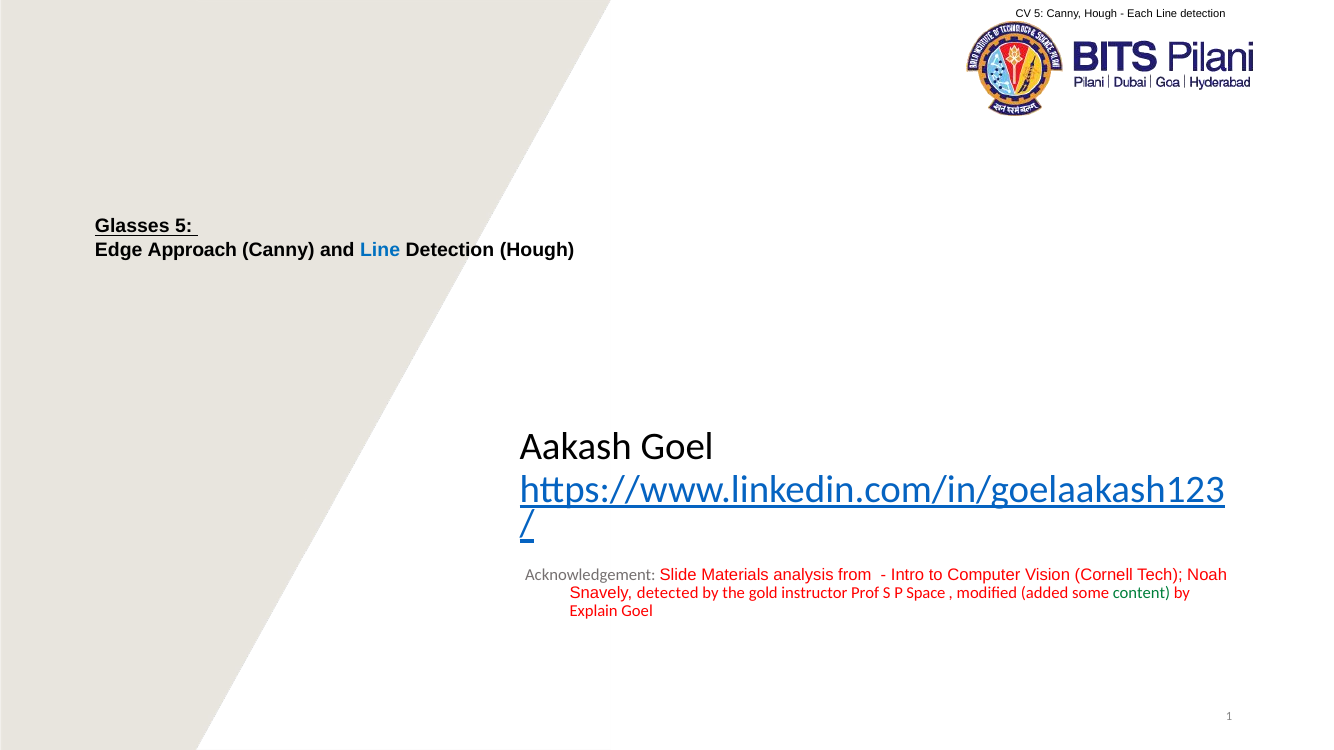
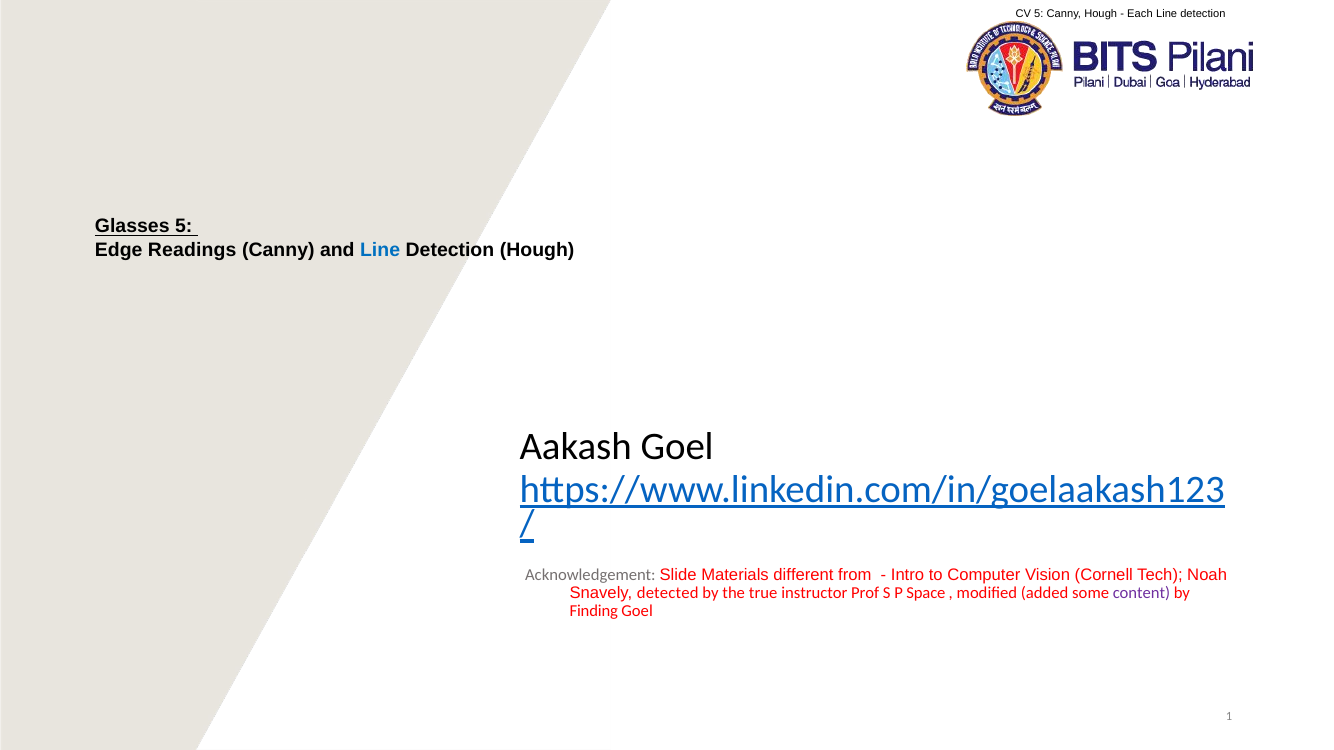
Approach: Approach -> Readings
analysis: analysis -> different
gold: gold -> true
content colour: green -> purple
Explain: Explain -> Finding
